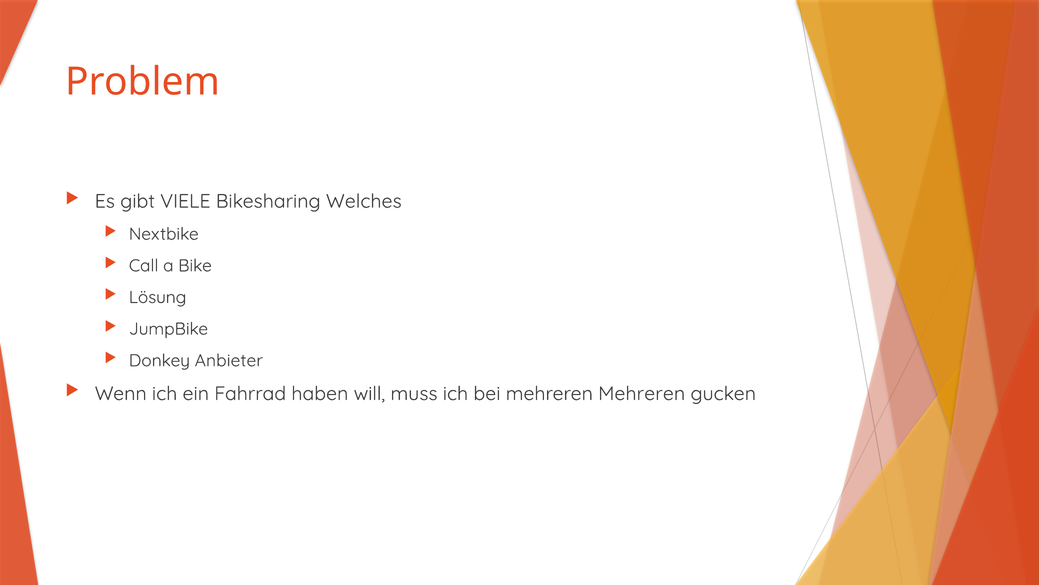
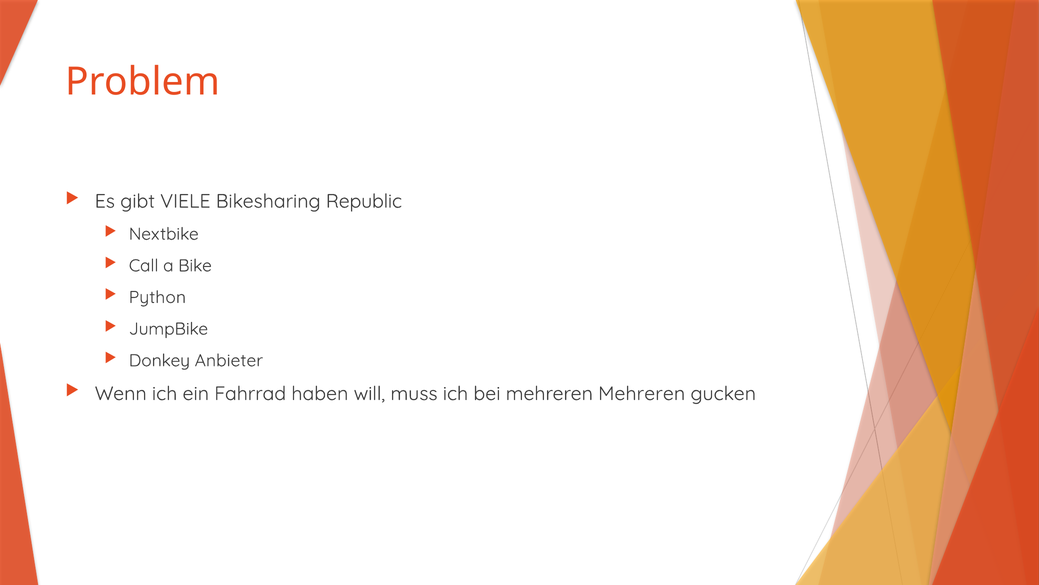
Welches: Welches -> Republic
Lösung: Lösung -> Python
